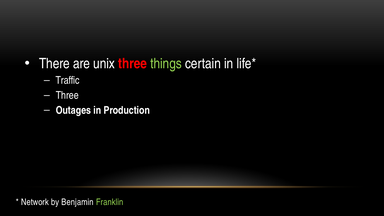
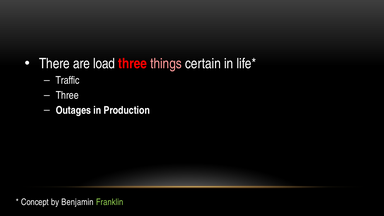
unix: unix -> load
things colour: light green -> pink
Network: Network -> Concept
